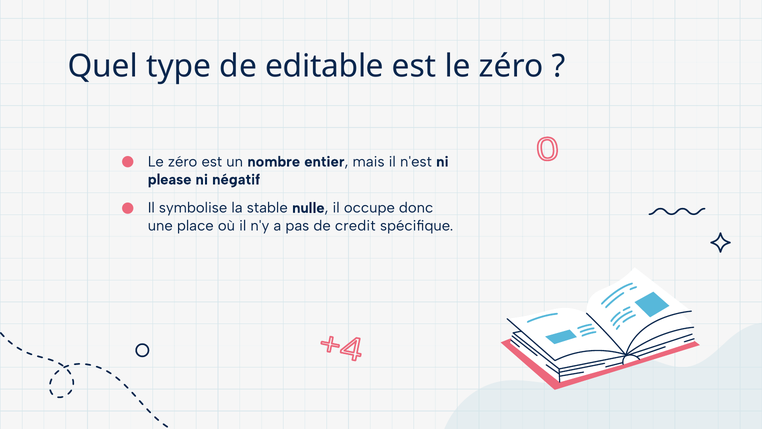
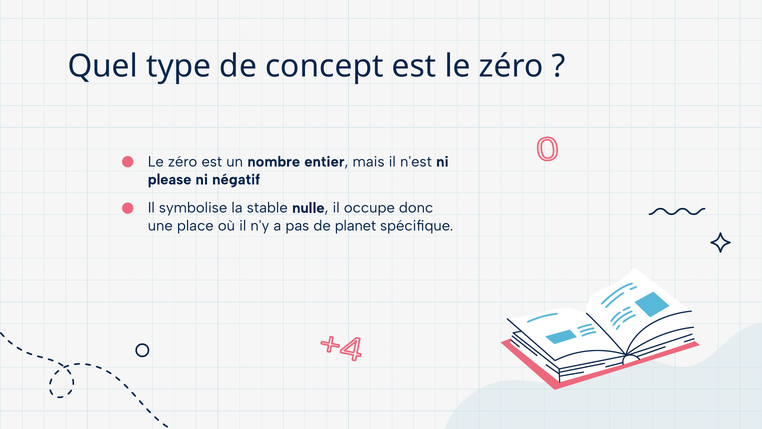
editable: editable -> concept
credit: credit -> planet
